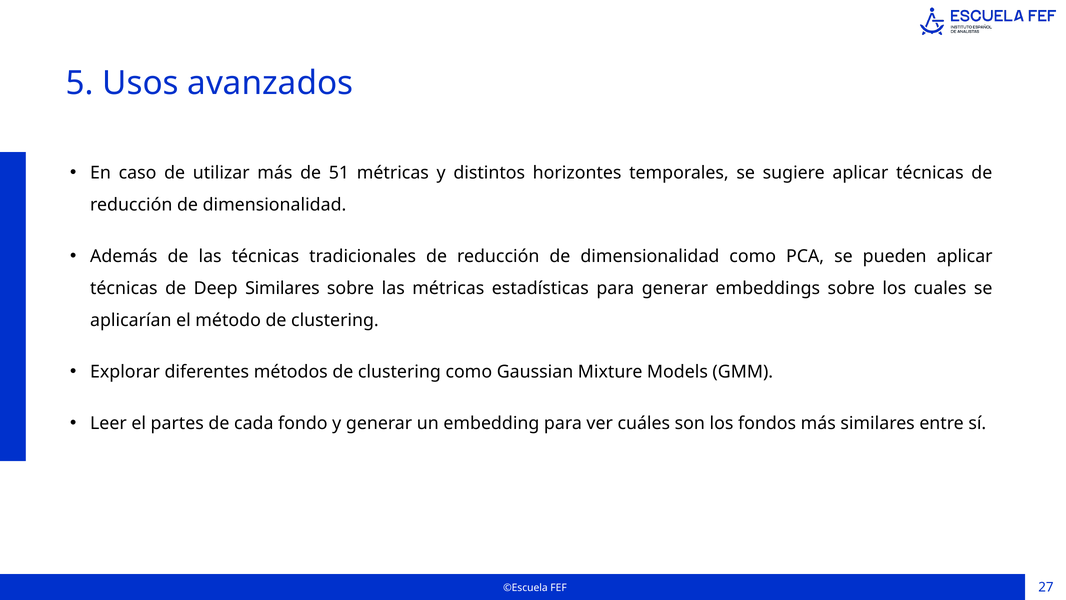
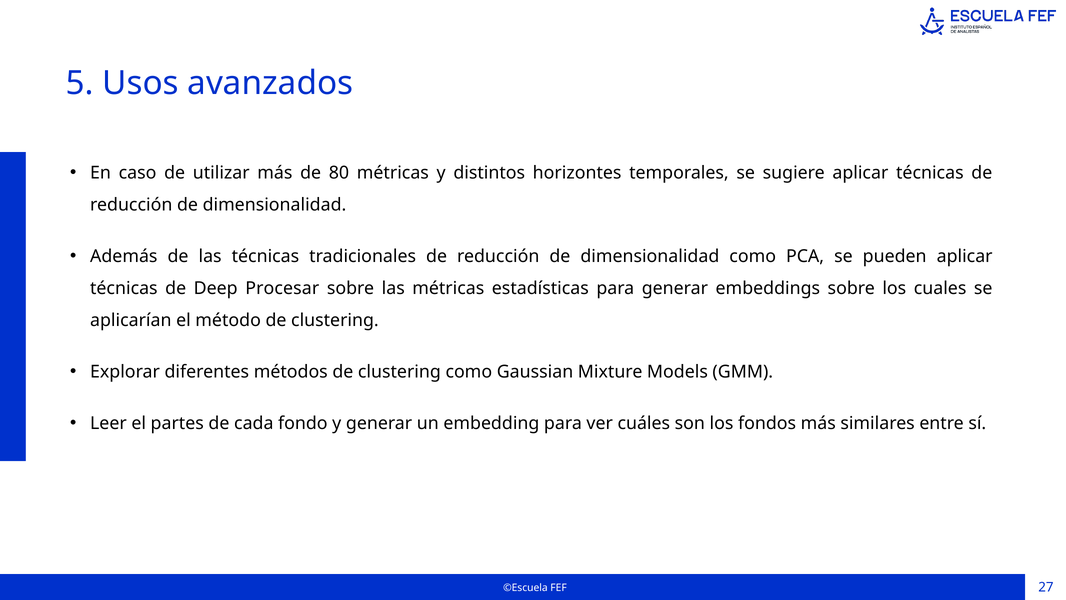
51: 51 -> 80
Deep Similares: Similares -> Procesar
